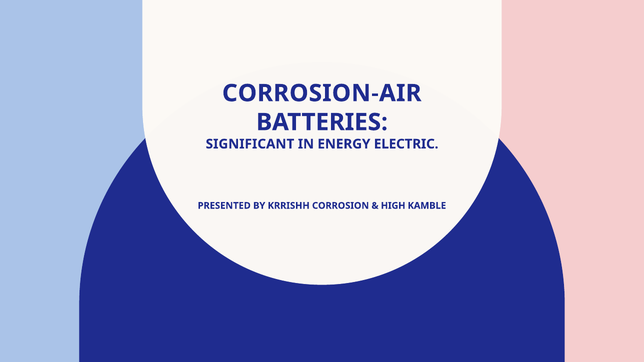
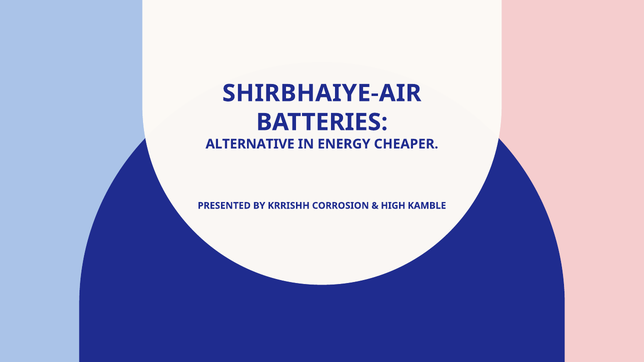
CORROSION-AIR: CORROSION-AIR -> SHIRBHAIYE-AIR
SIGNIFICANT: SIGNIFICANT -> ALTERNATIVE
ELECTRIC: ELECTRIC -> CHEAPER
